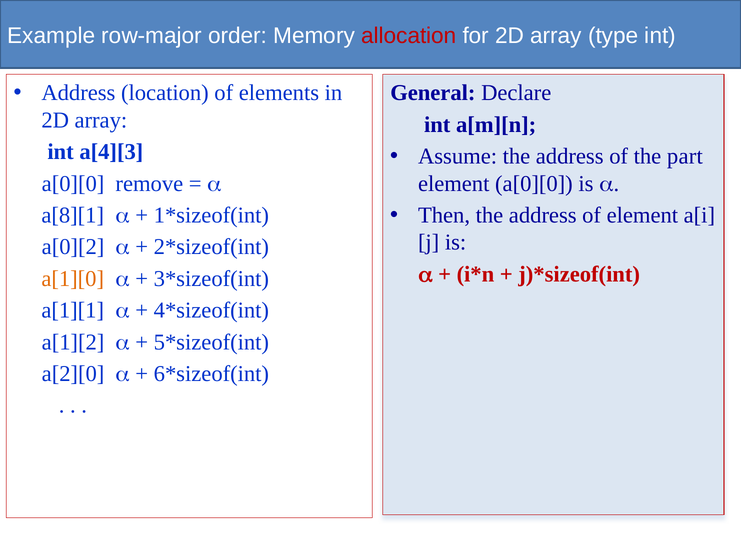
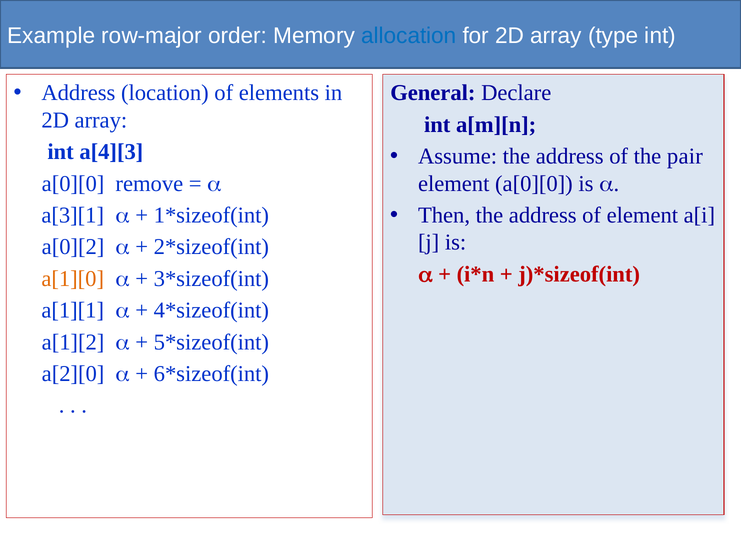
allocation colour: red -> blue
part: part -> pair
a[8][1: a[8][1 -> a[3][1
